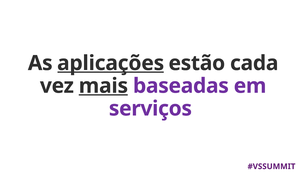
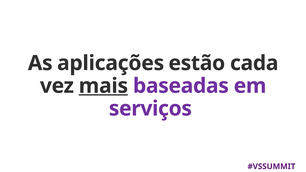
aplicações underline: present -> none
